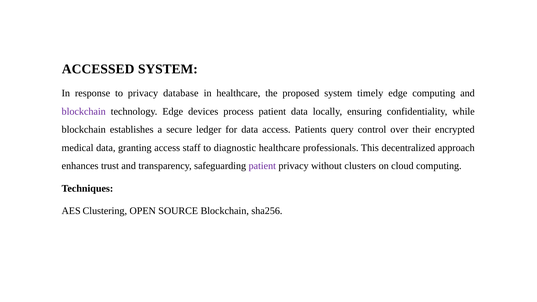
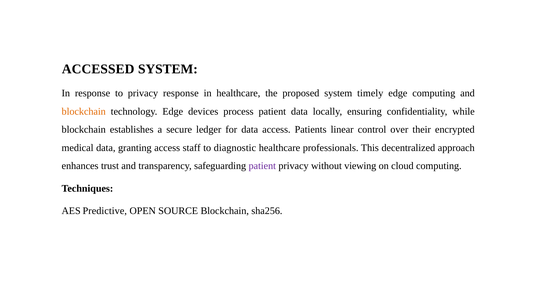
privacy database: database -> response
blockchain at (84, 111) colour: purple -> orange
query: query -> linear
clusters: clusters -> viewing
Clustering: Clustering -> Predictive
